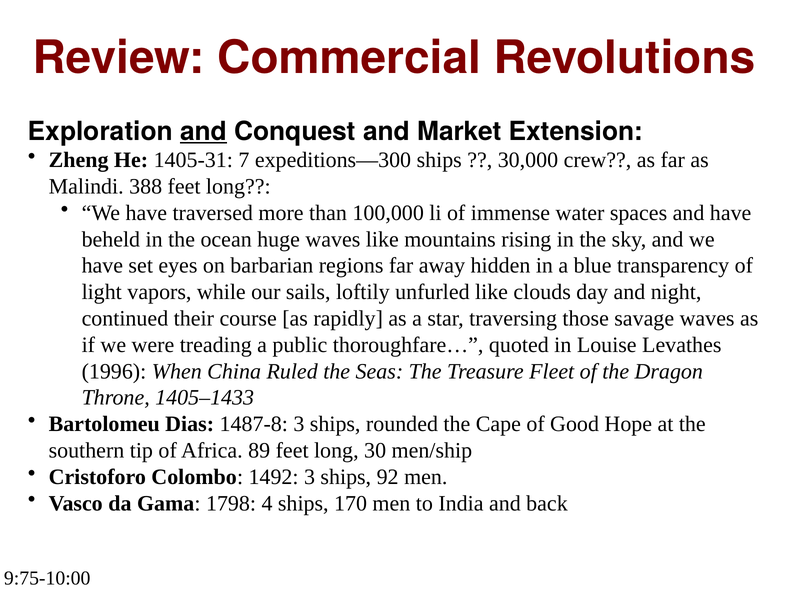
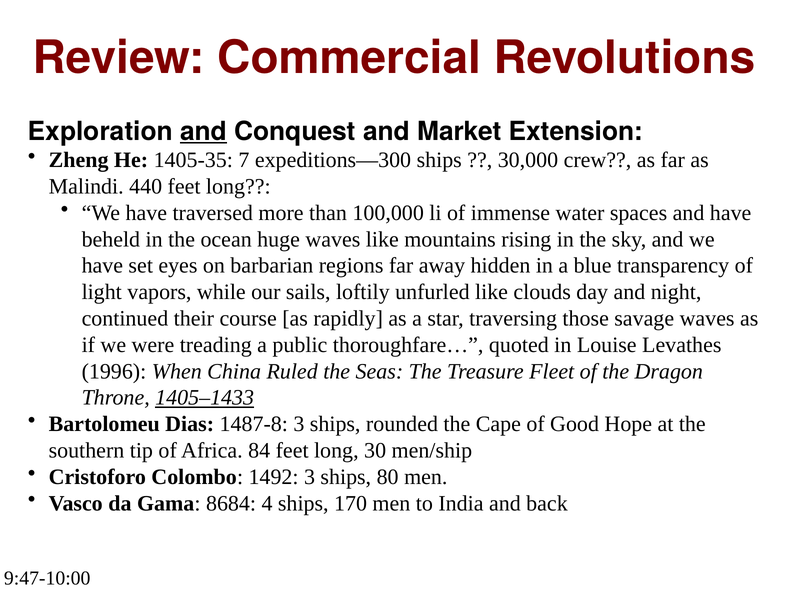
1405-31: 1405-31 -> 1405-35
388: 388 -> 440
1405–1433 underline: none -> present
89: 89 -> 84
92: 92 -> 80
1798: 1798 -> 8684
9:75-10:00: 9:75-10:00 -> 9:47-10:00
